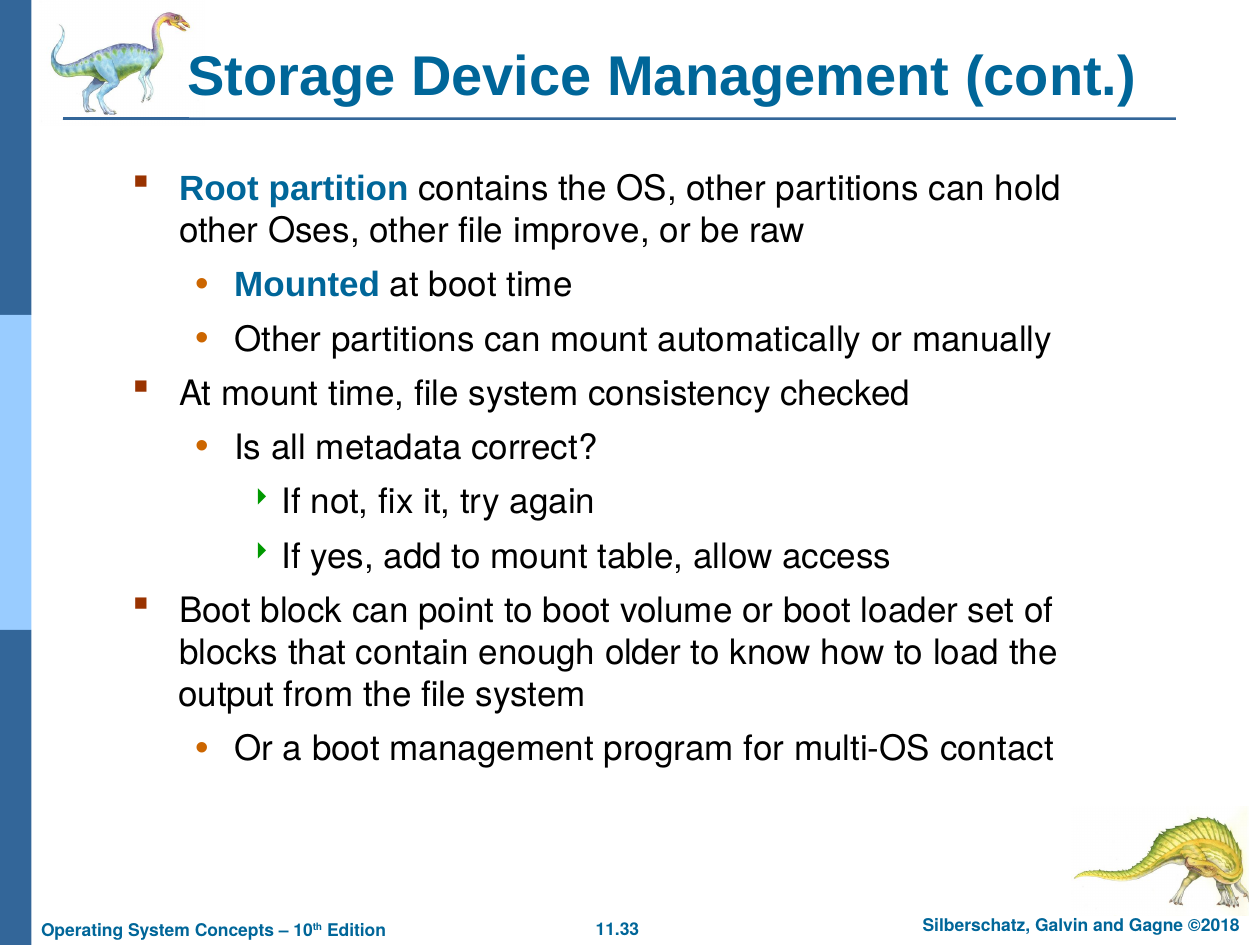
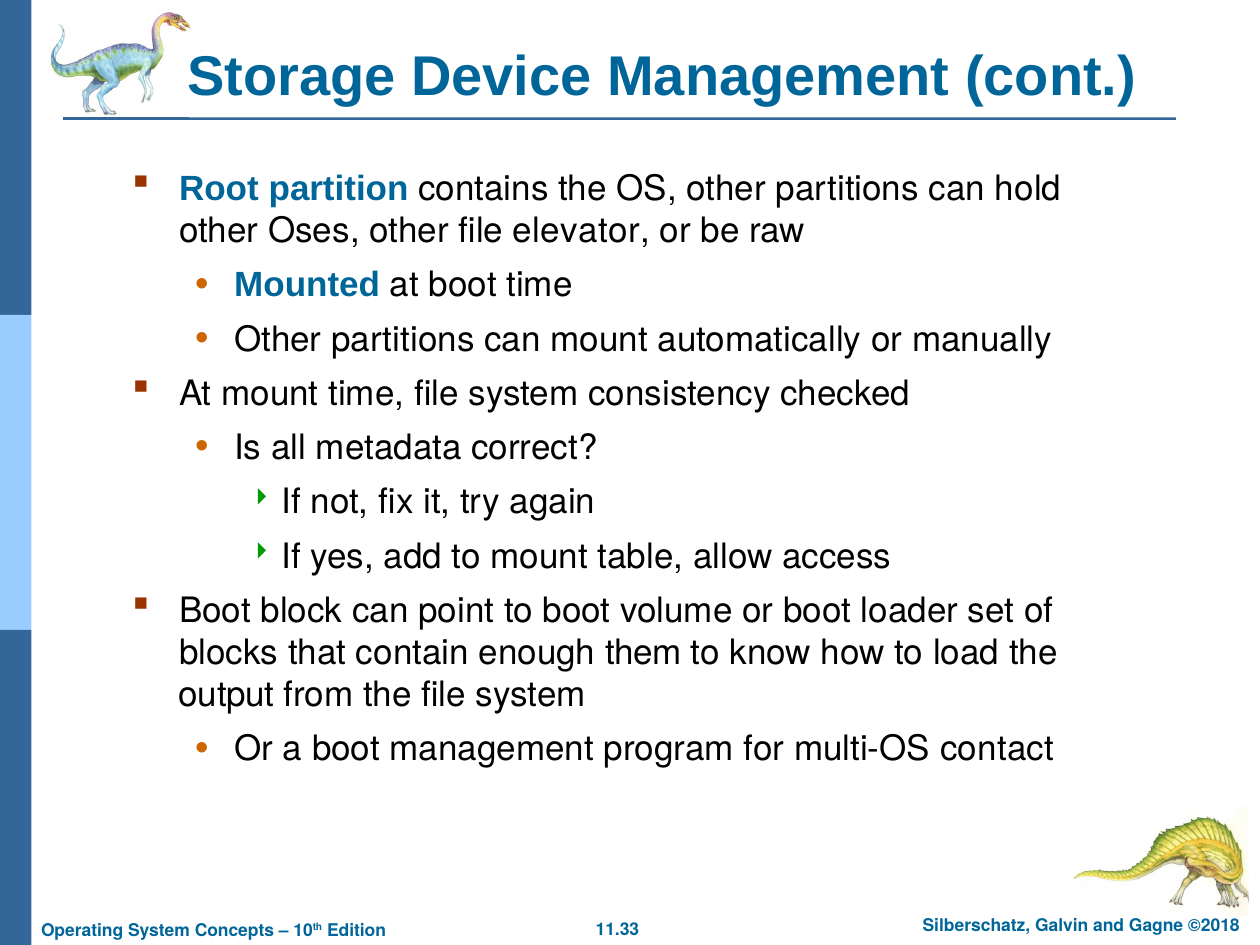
improve: improve -> elevator
older: older -> them
